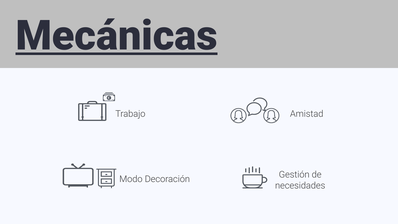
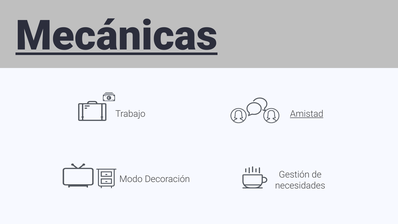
Amistad underline: none -> present
